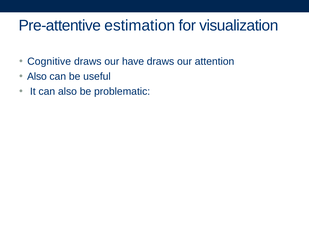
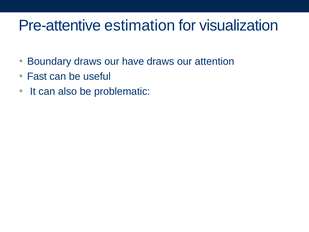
Cognitive: Cognitive -> Boundary
Also at (37, 76): Also -> Fast
